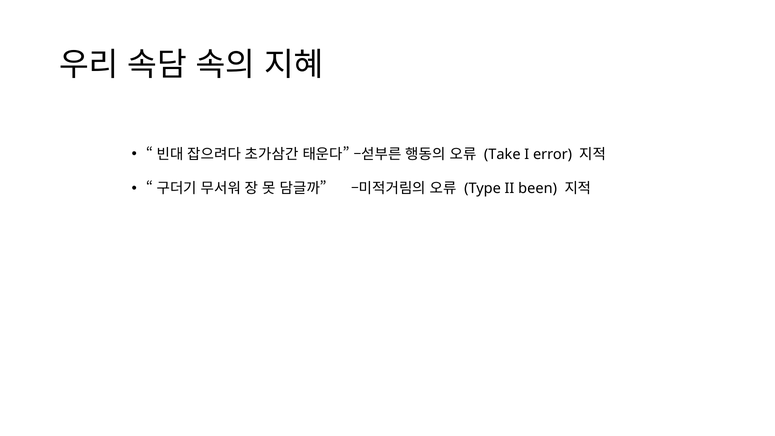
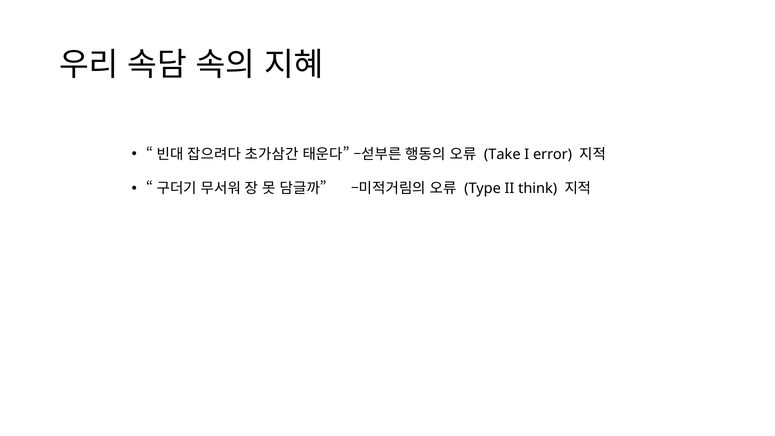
been: been -> think
